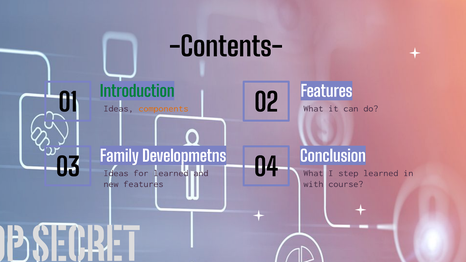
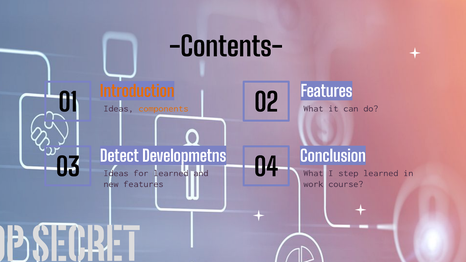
Introduction colour: green -> orange
Family: Family -> Detect
with: with -> work
